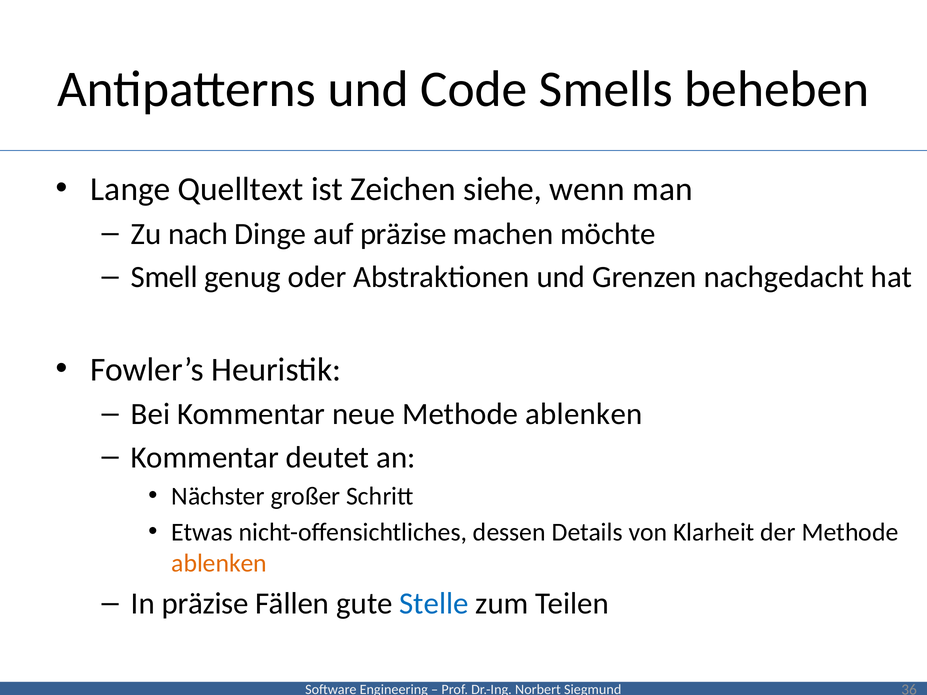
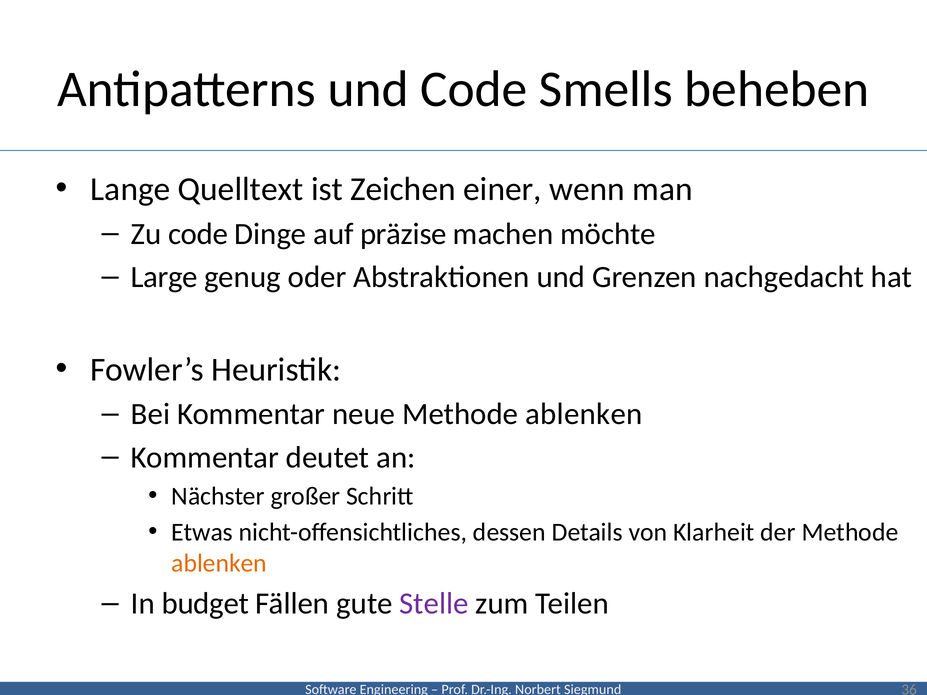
siehe: siehe -> einer
Zu nach: nach -> code
Smell: Smell -> Large
In präzise: präzise -> budget
Stelle colour: blue -> purple
